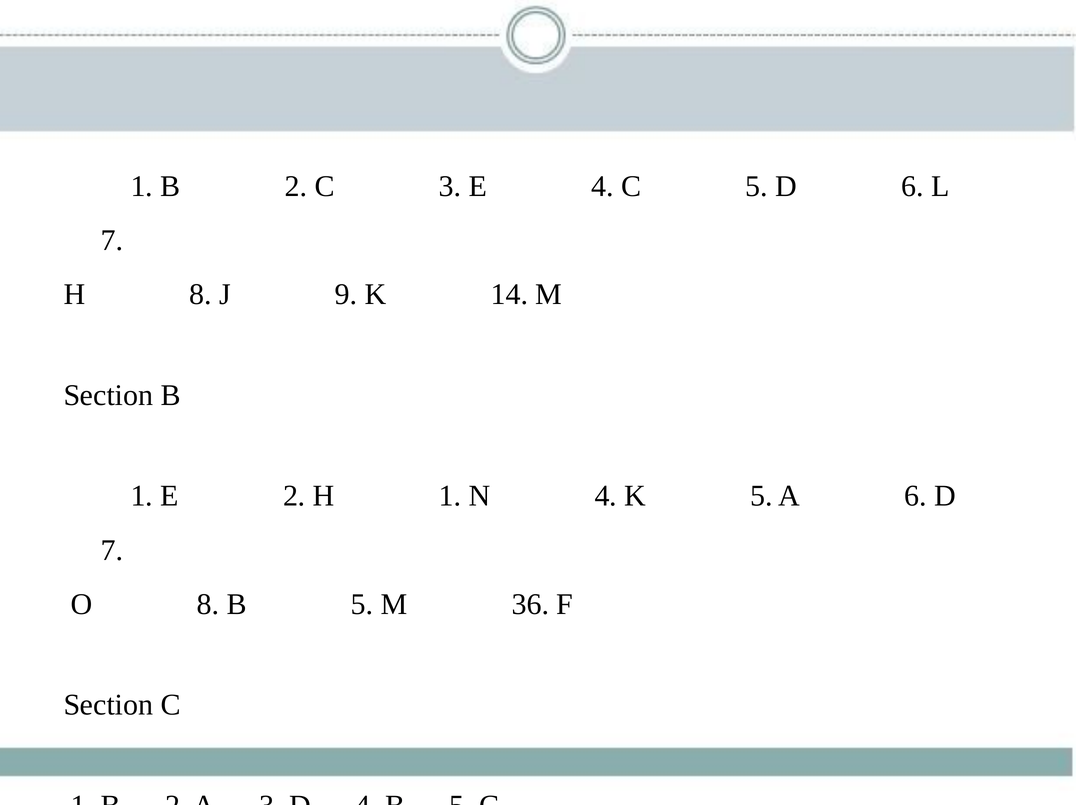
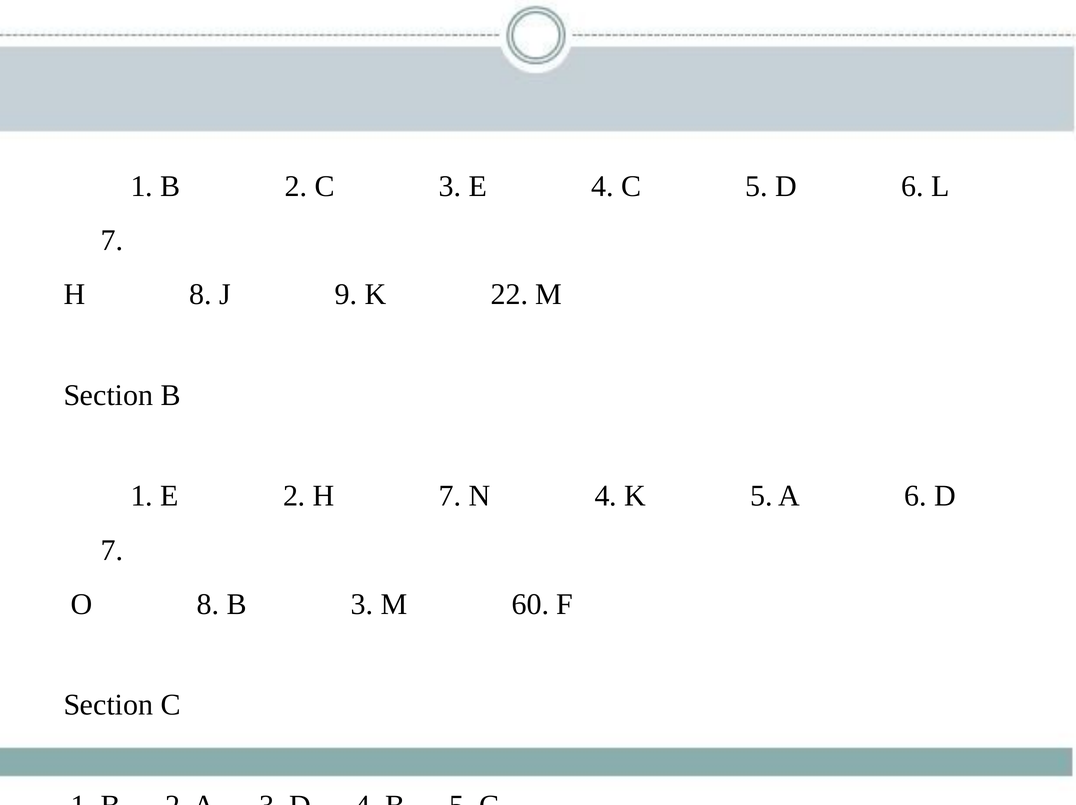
14: 14 -> 22
H 1: 1 -> 7
8 B 5: 5 -> 3
36: 36 -> 60
